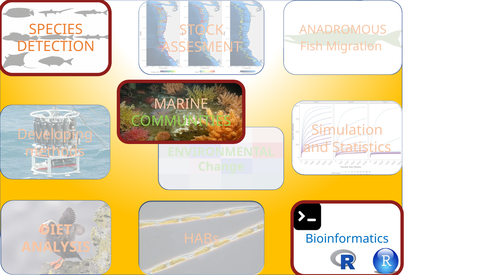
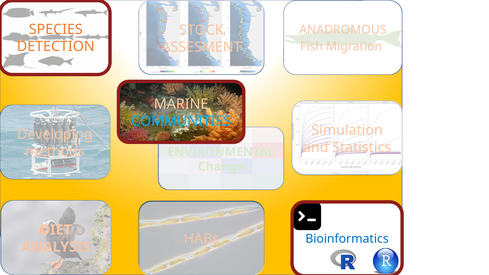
COMMUNITIES colour: light green -> light blue
